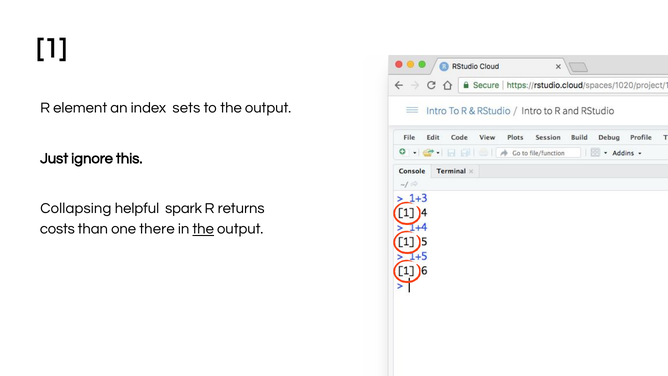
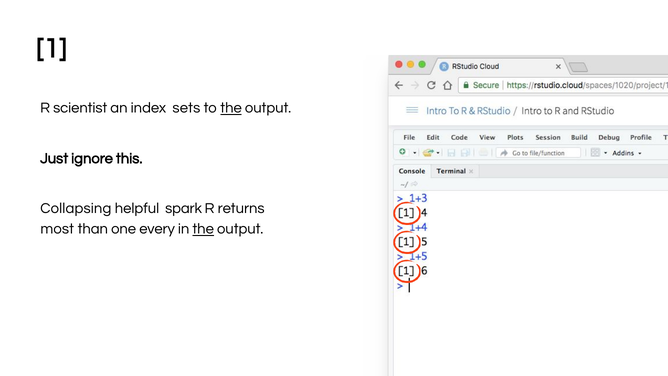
element: element -> scientist
the at (231, 108) underline: none -> present
costs: costs -> most
there: there -> every
